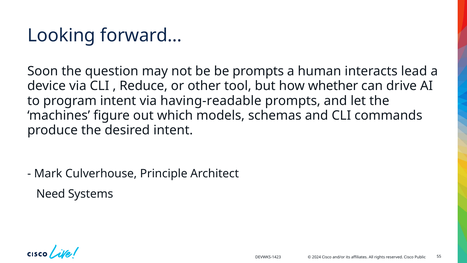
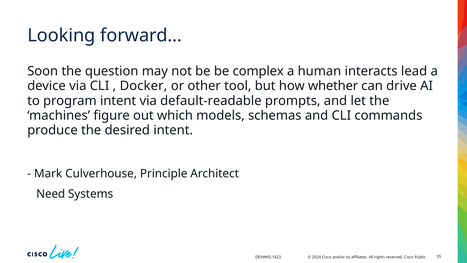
be prompts: prompts -> complex
Reduce: Reduce -> Docker
having-readable: having-readable -> default-readable
